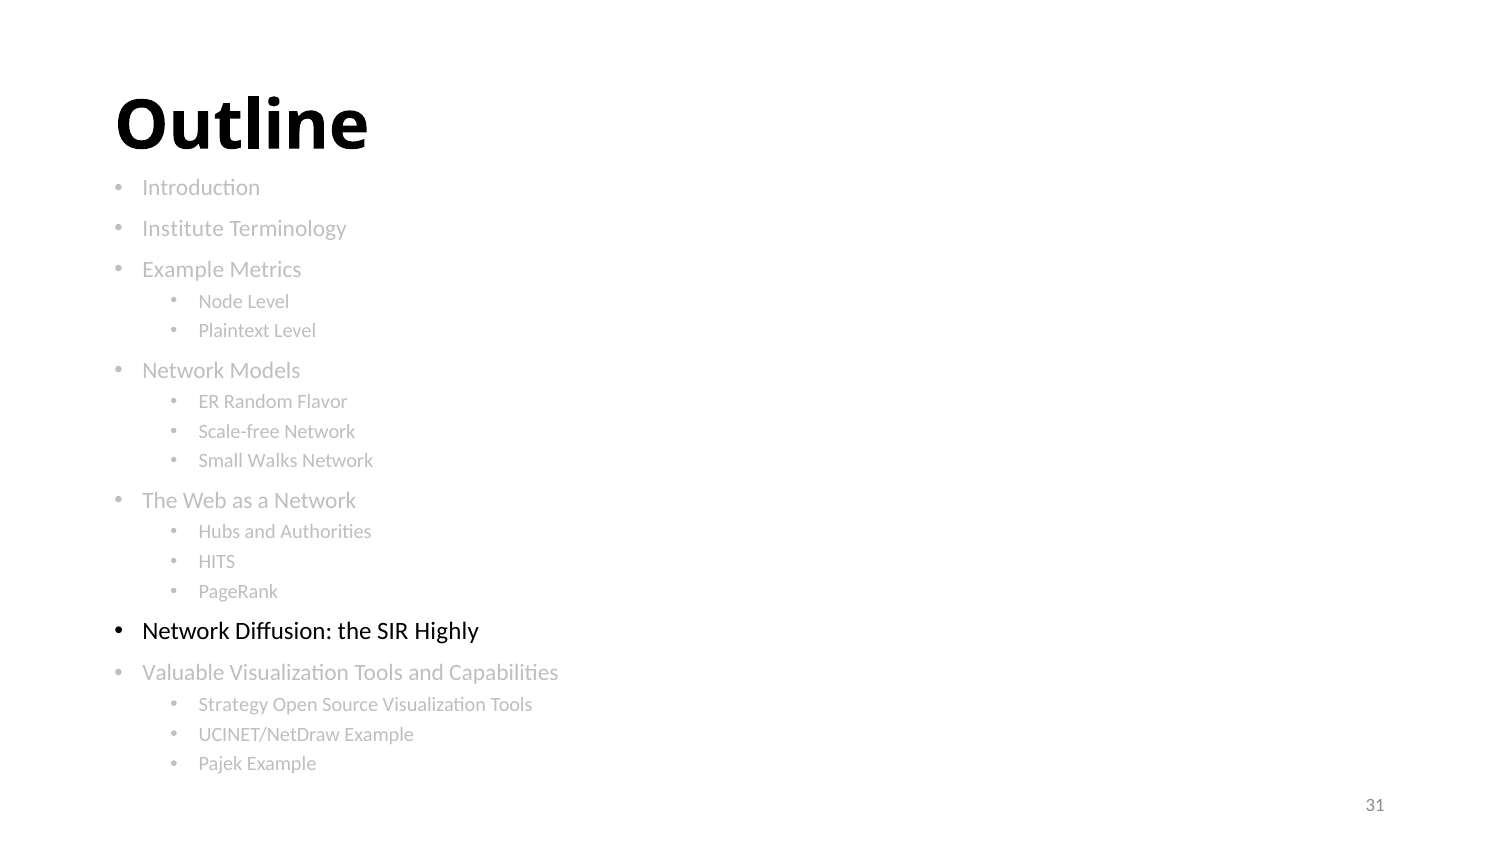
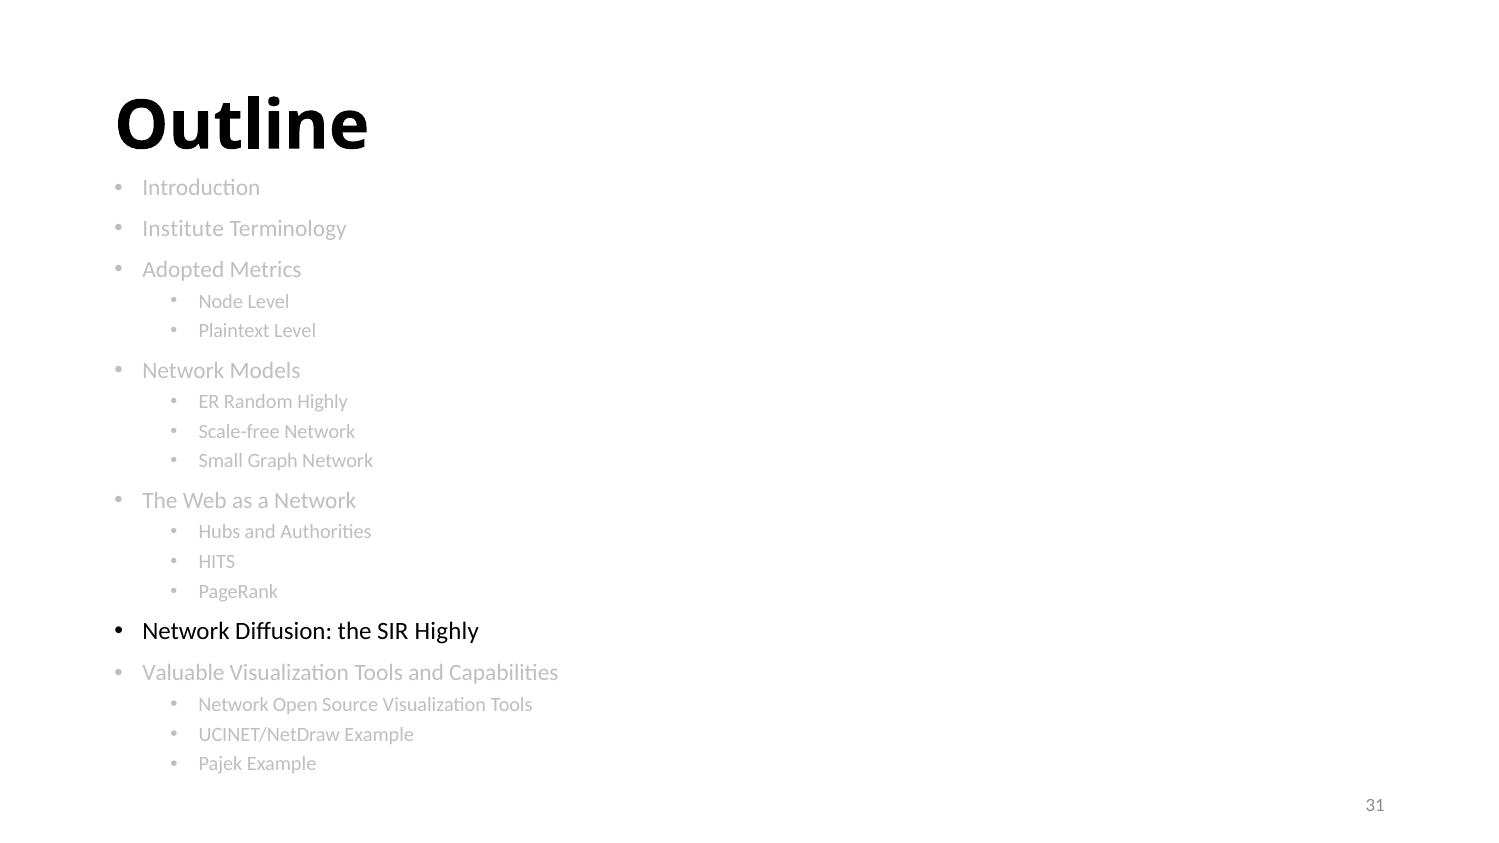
Example at (183, 270): Example -> Adopted
Random Flavor: Flavor -> Highly
Walks: Walks -> Graph
Strategy at (233, 705): Strategy -> Network
